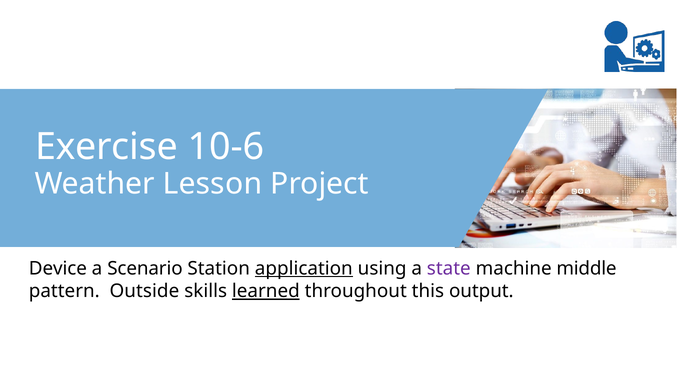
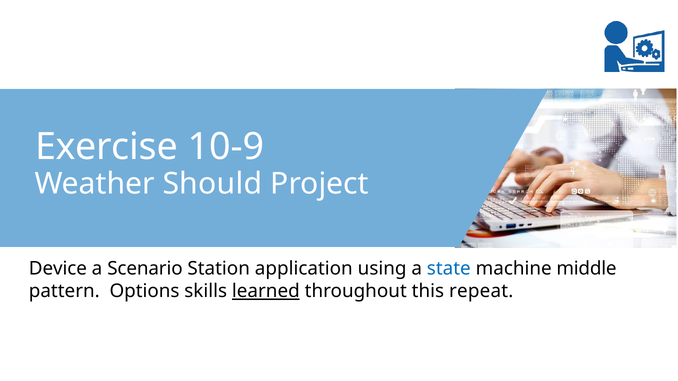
10-6: 10-6 -> 10-9
Lesson: Lesson -> Should
application underline: present -> none
state colour: purple -> blue
Outside: Outside -> Options
output: output -> repeat
